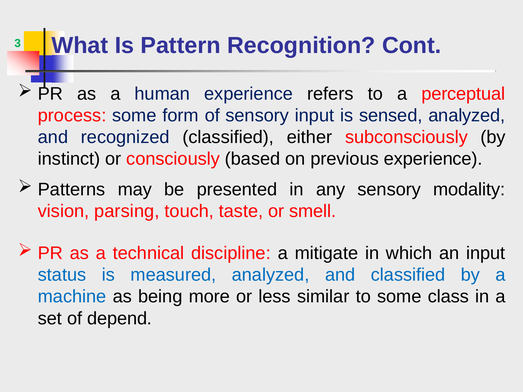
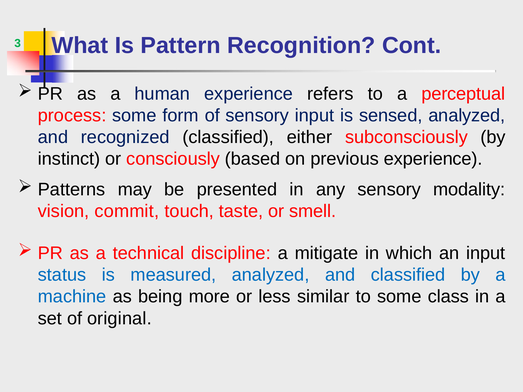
parsing: parsing -> commit
depend: depend -> original
